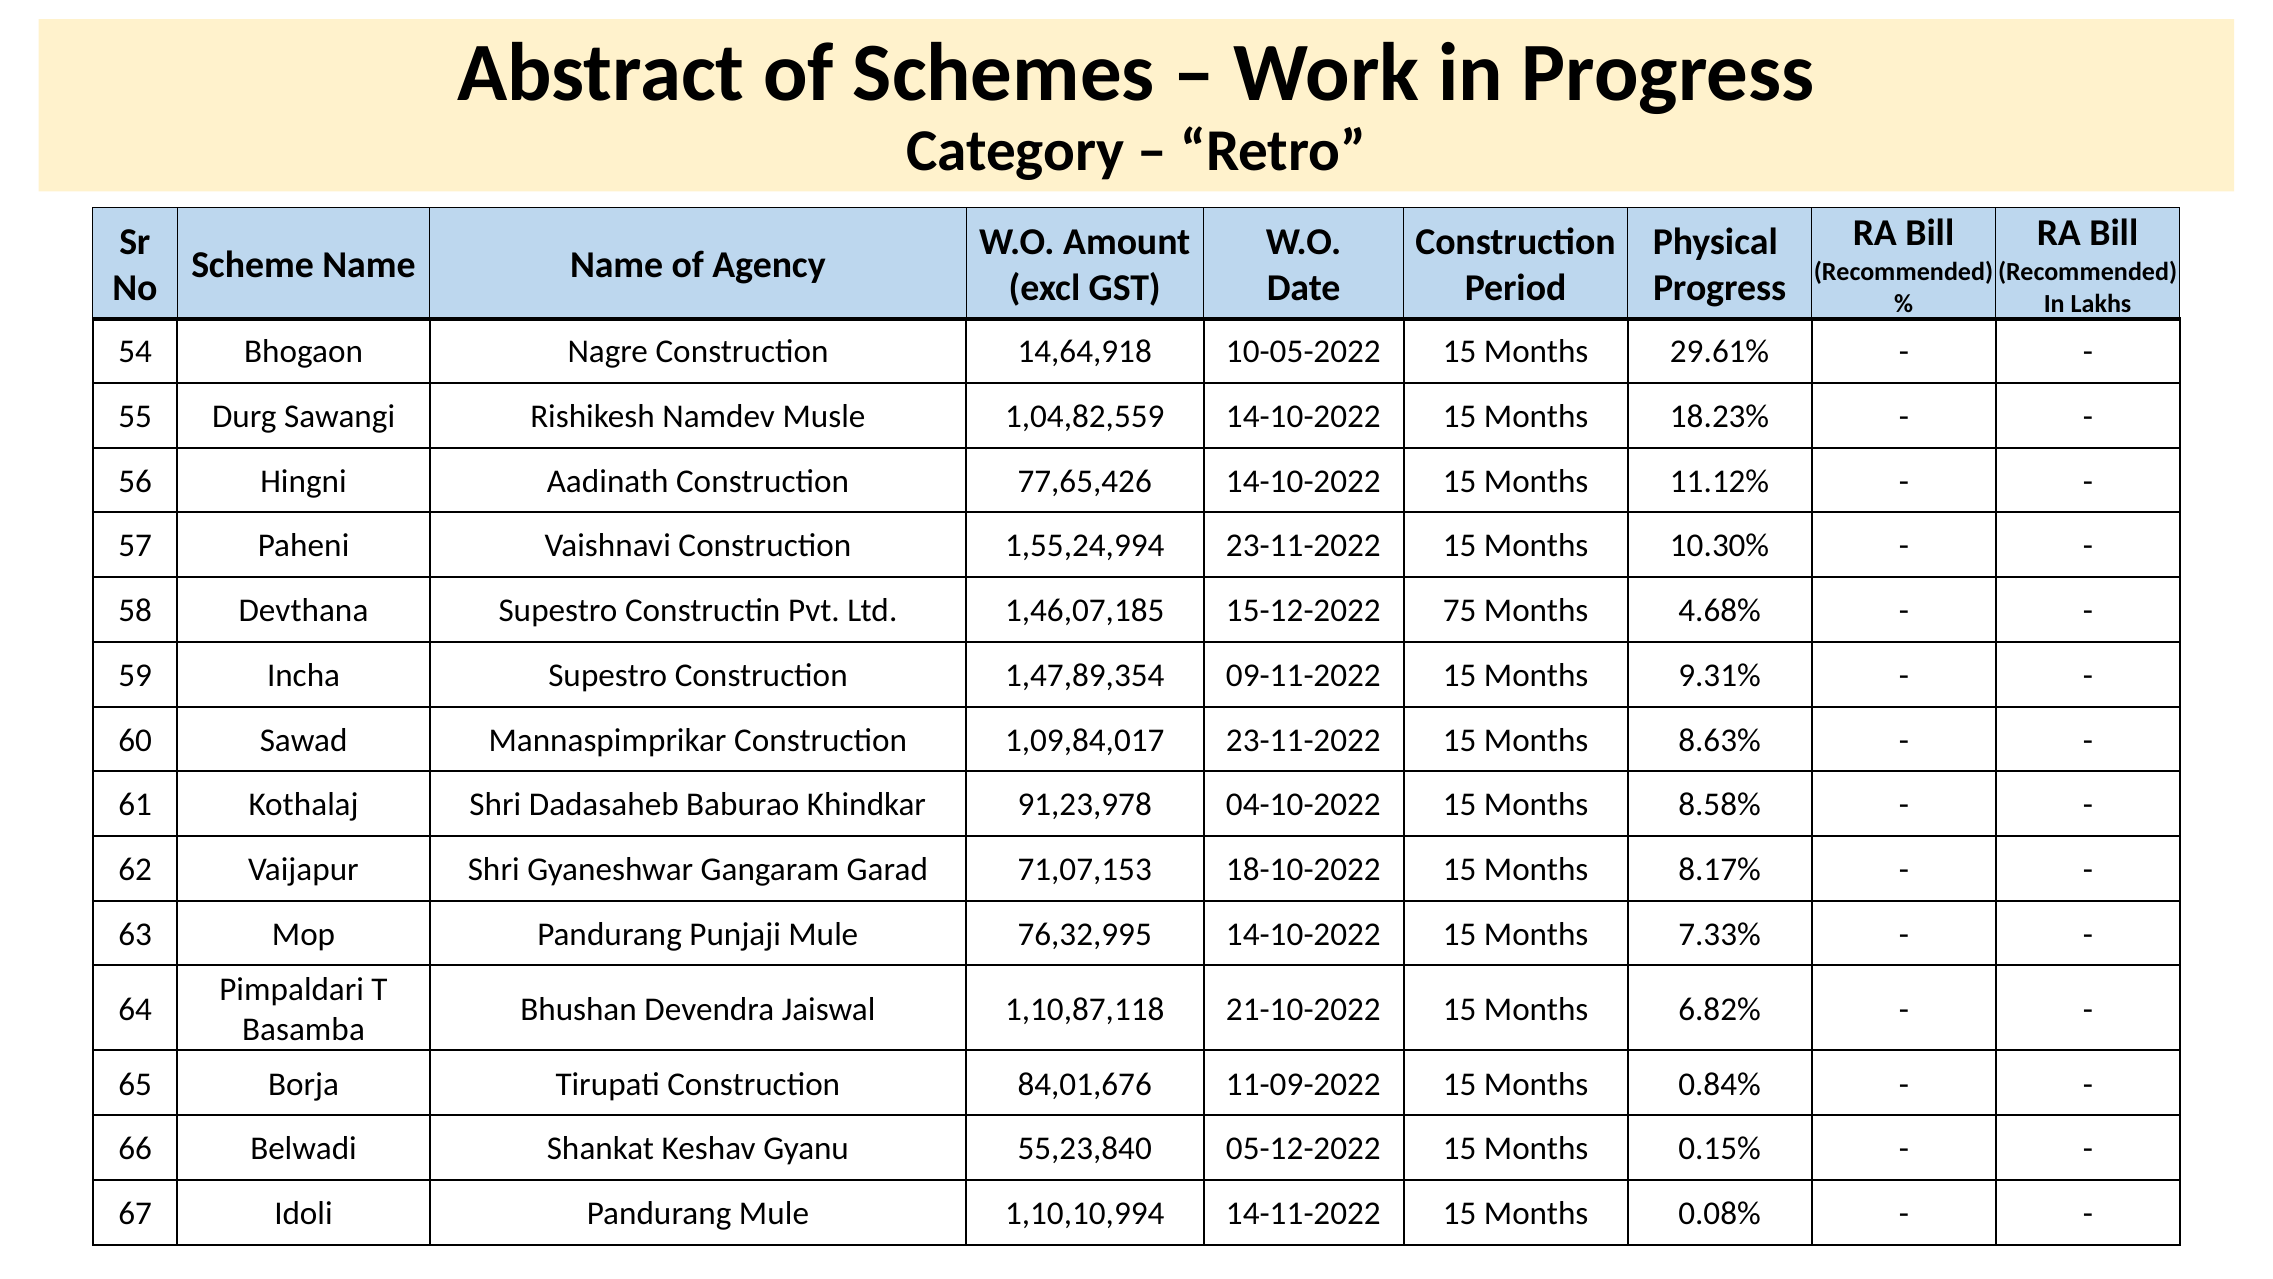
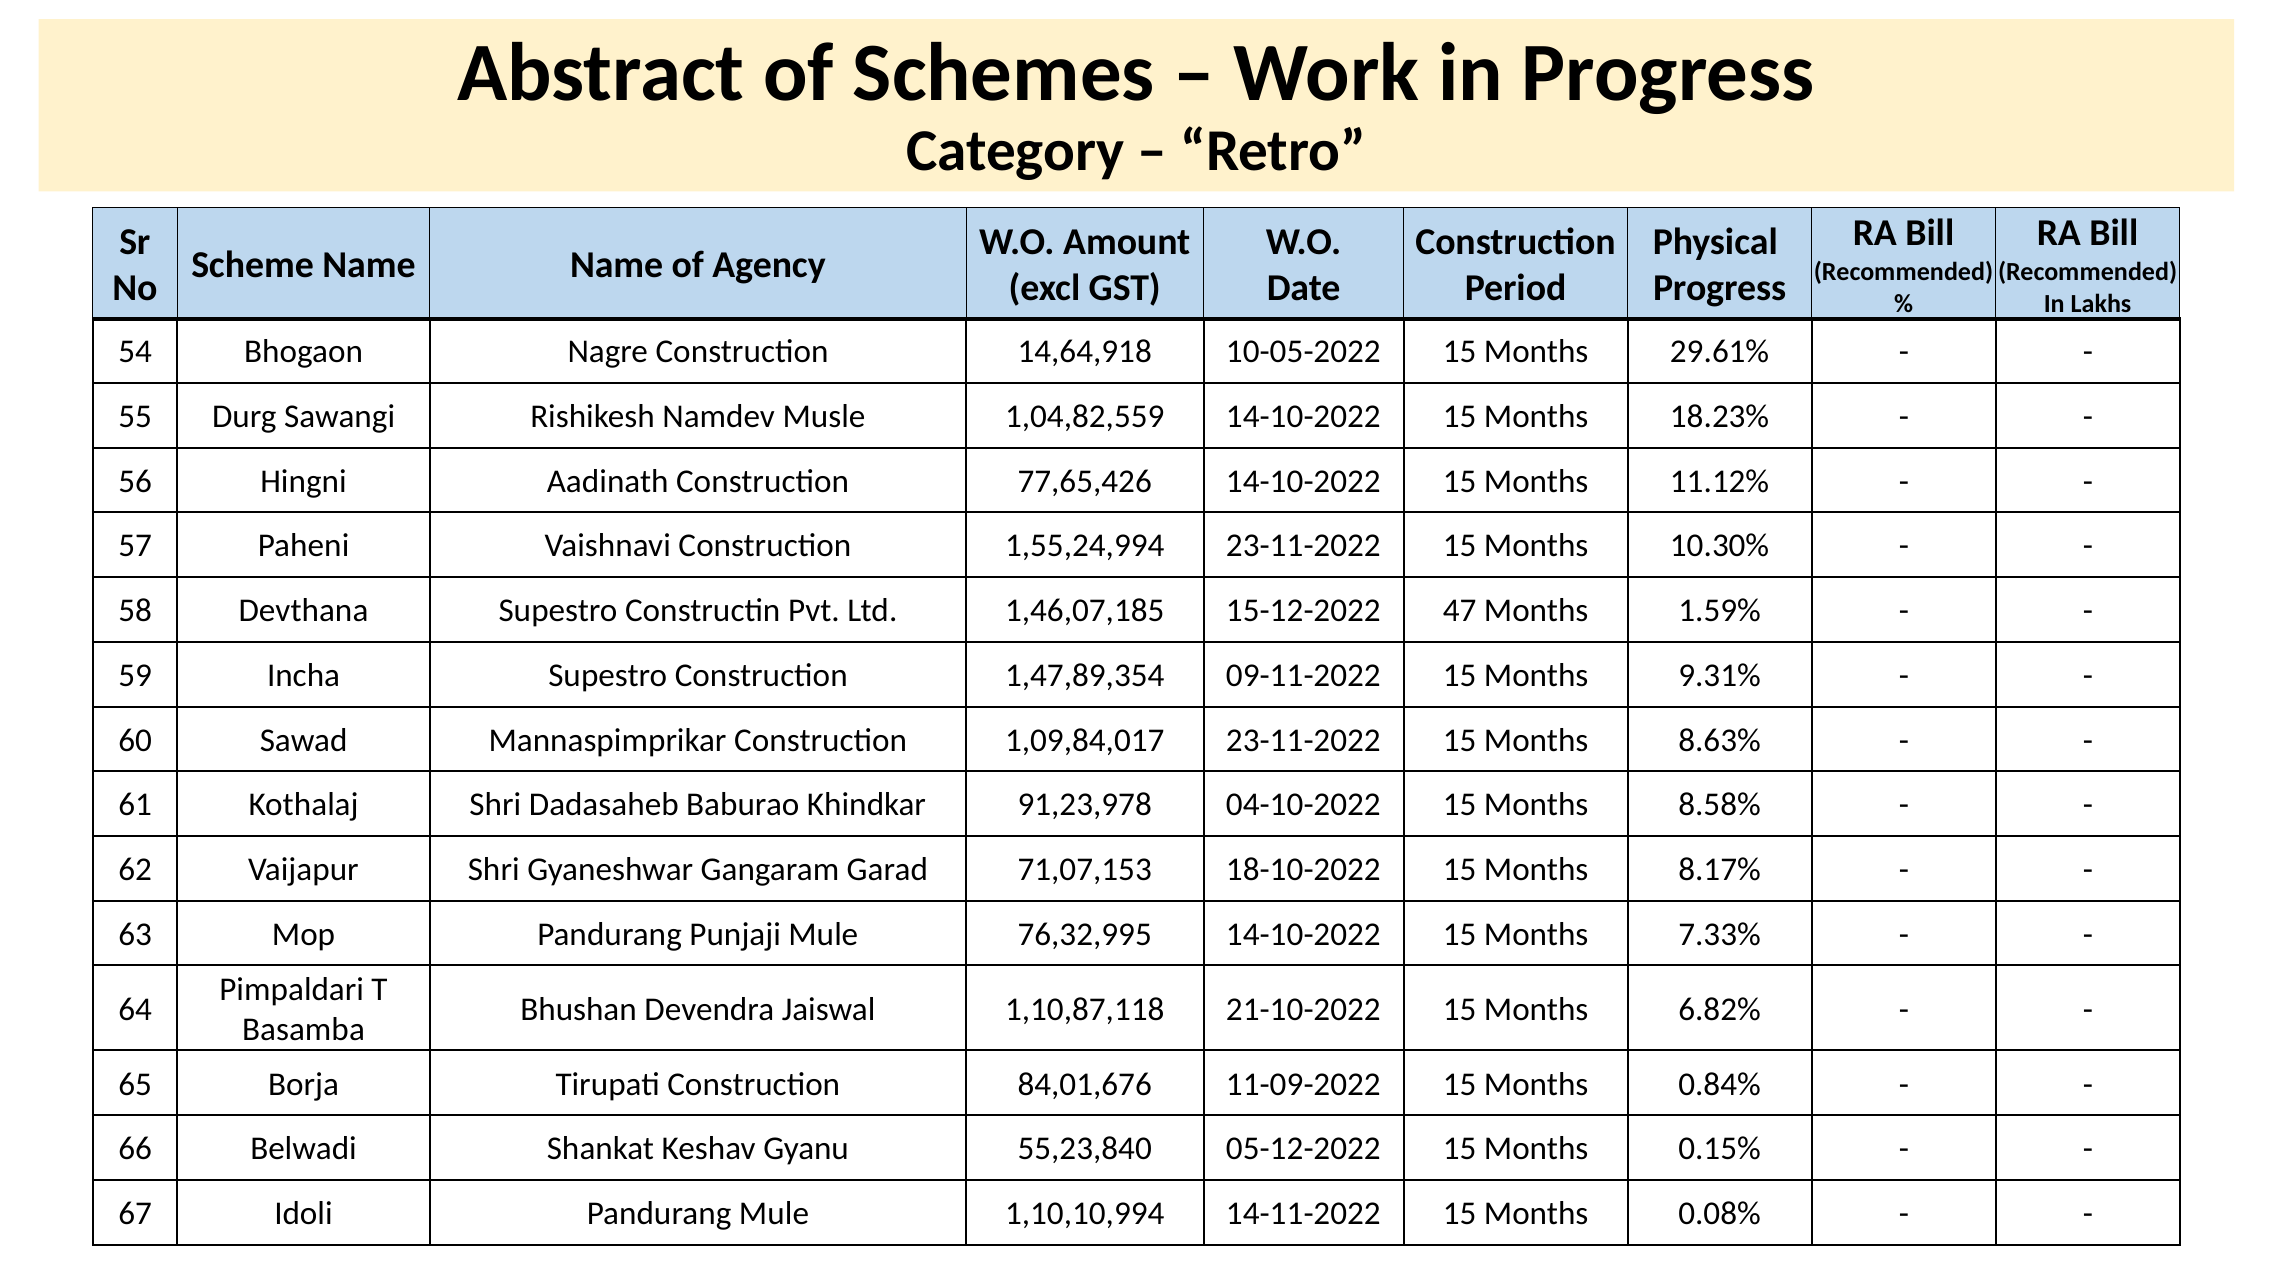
75: 75 -> 47
4.68%: 4.68% -> 1.59%
